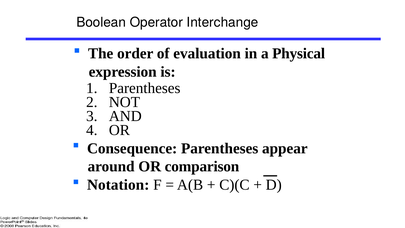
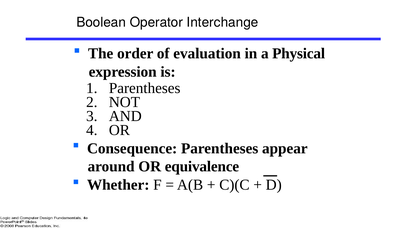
comparison: comparison -> equivalence
Notation: Notation -> Whether
